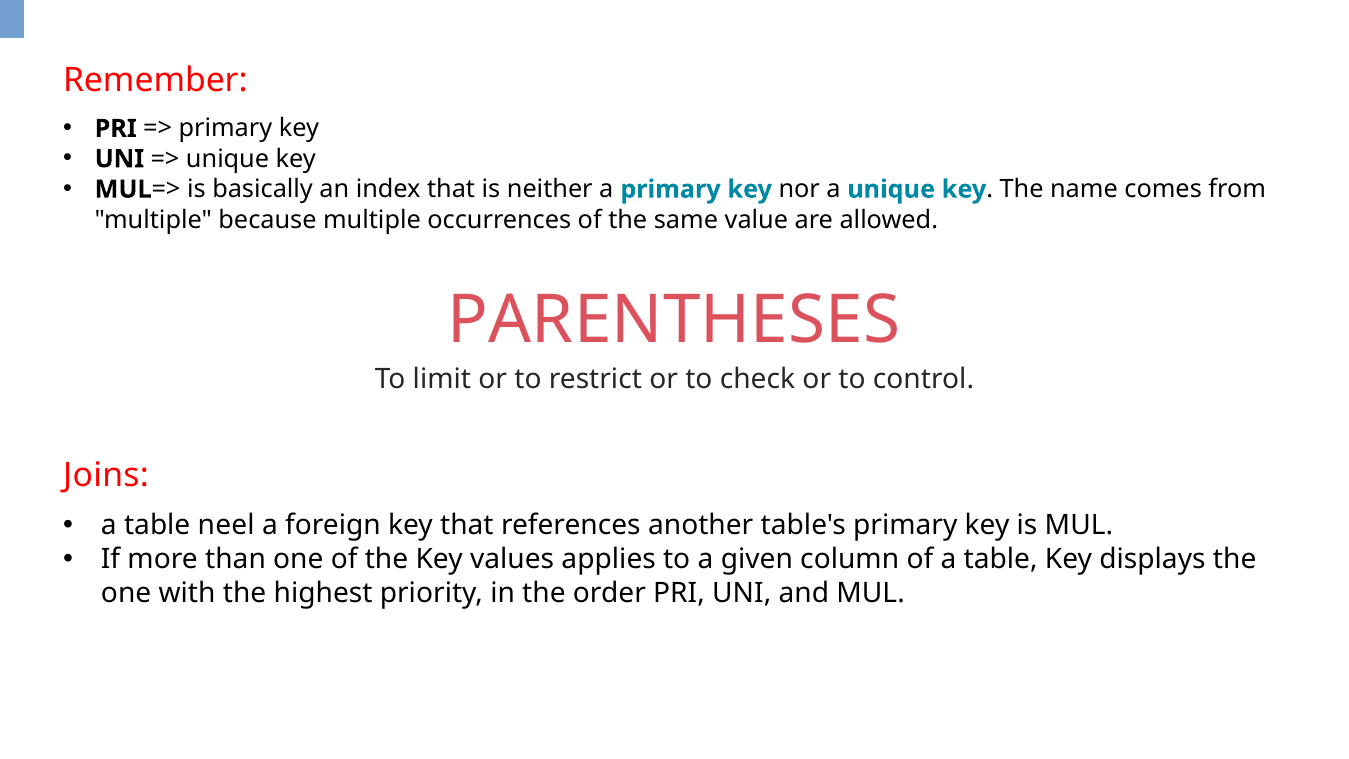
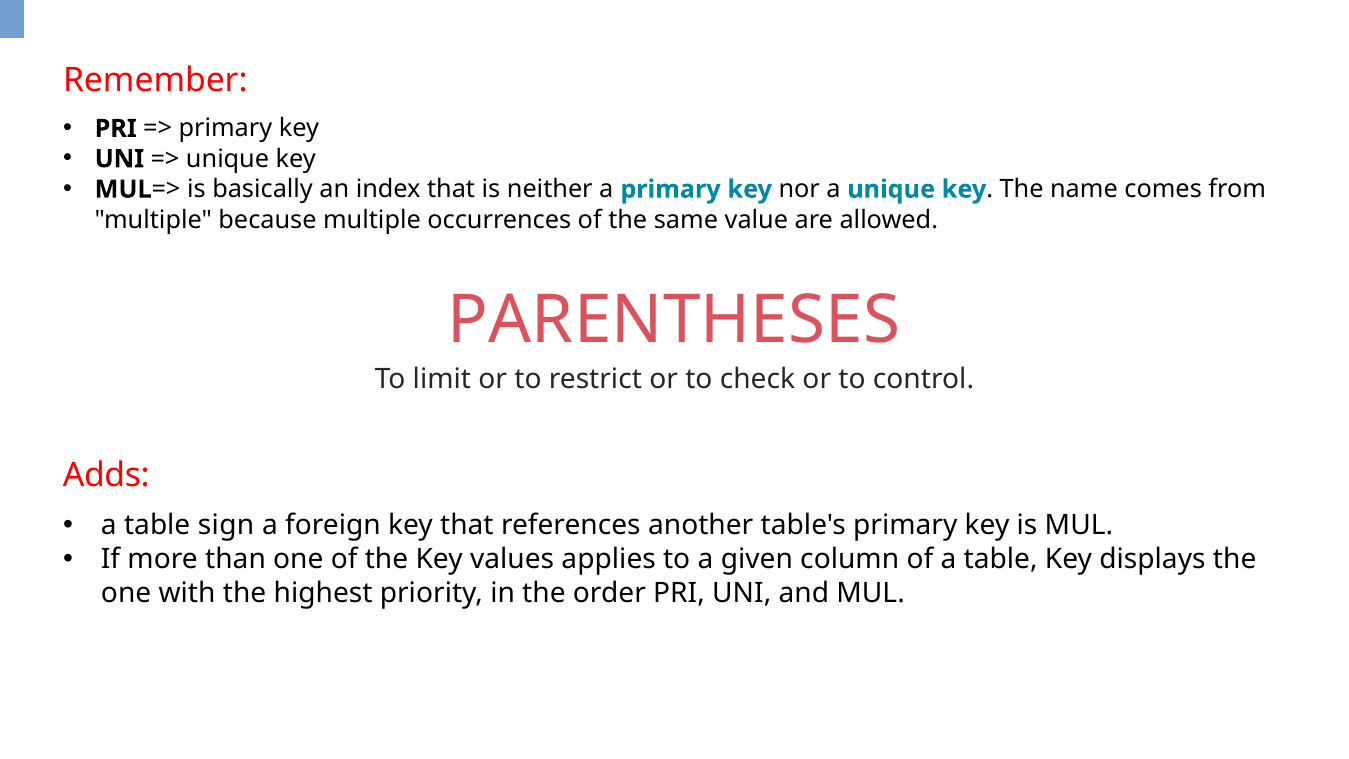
Joins: Joins -> Adds
neel: neel -> sign
